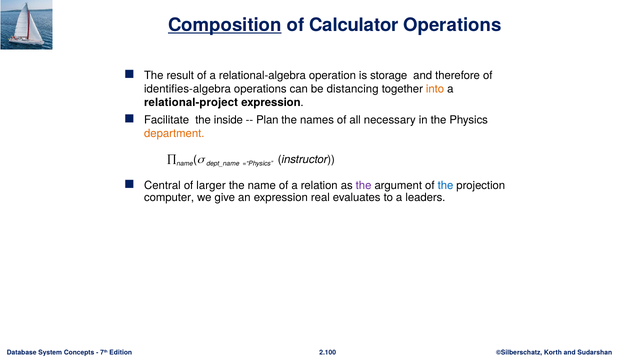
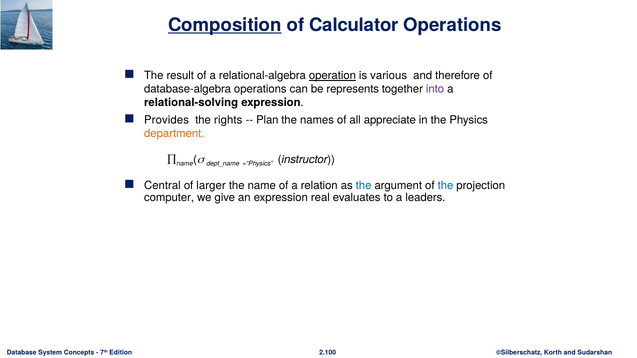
operation underline: none -> present
storage: storage -> various
identifies-algebra: identifies-algebra -> database-algebra
distancing: distancing -> represents
into colour: orange -> purple
relational-project: relational-project -> relational-solving
Facilitate: Facilitate -> Provides
inside: inside -> rights
necessary: necessary -> appreciate
the at (364, 185) colour: purple -> blue
